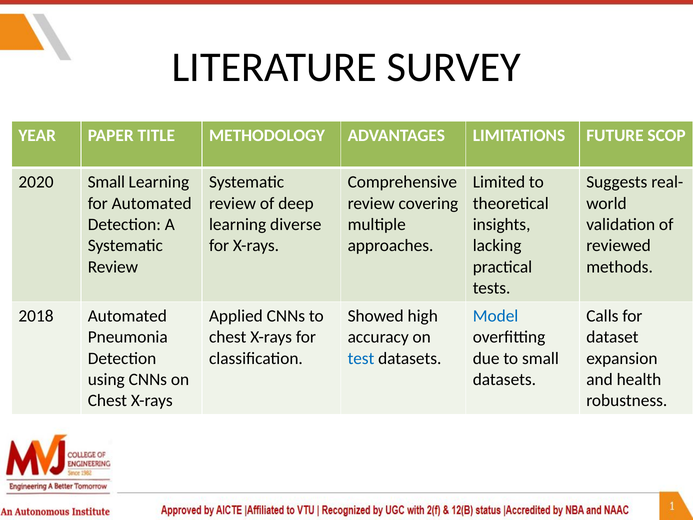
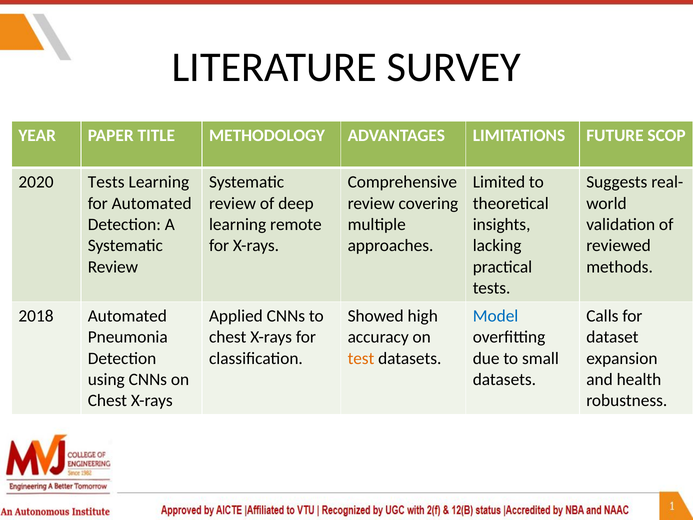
2020 Small: Small -> Tests
diverse: diverse -> remote
test colour: blue -> orange
